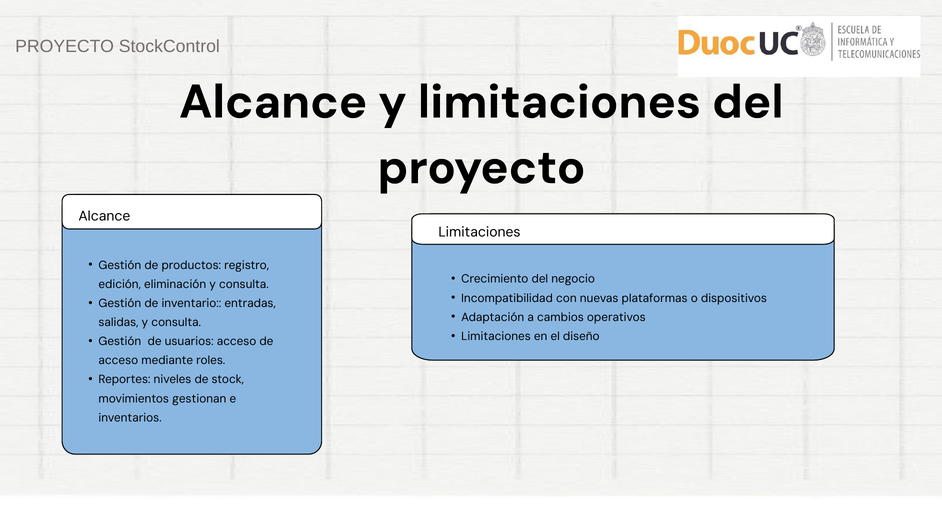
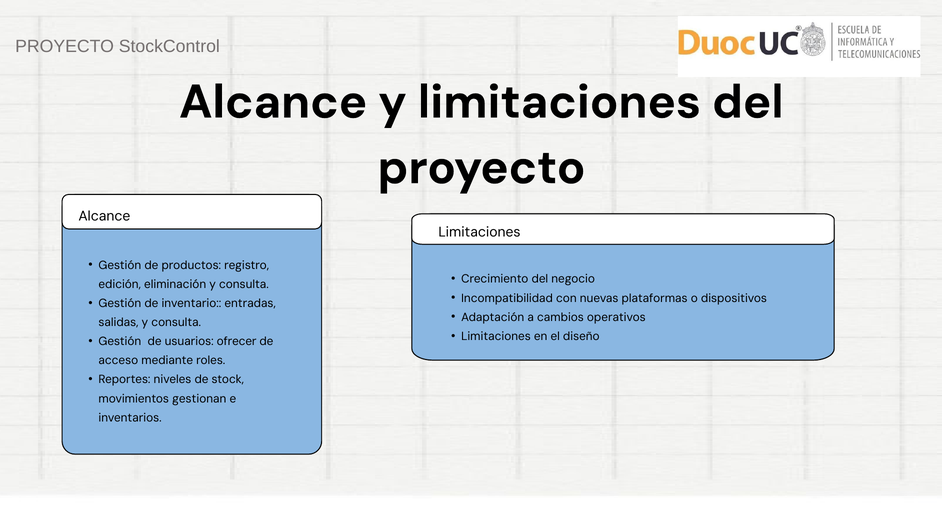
usuarios acceso: acceso -> ofrecer
